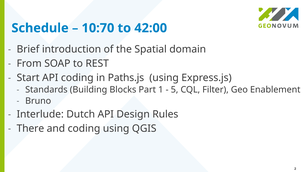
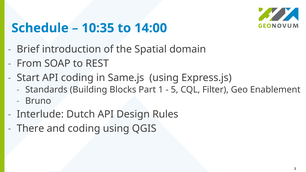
10:70: 10:70 -> 10:35
42:00: 42:00 -> 14:00
Paths.js: Paths.js -> Same.js
